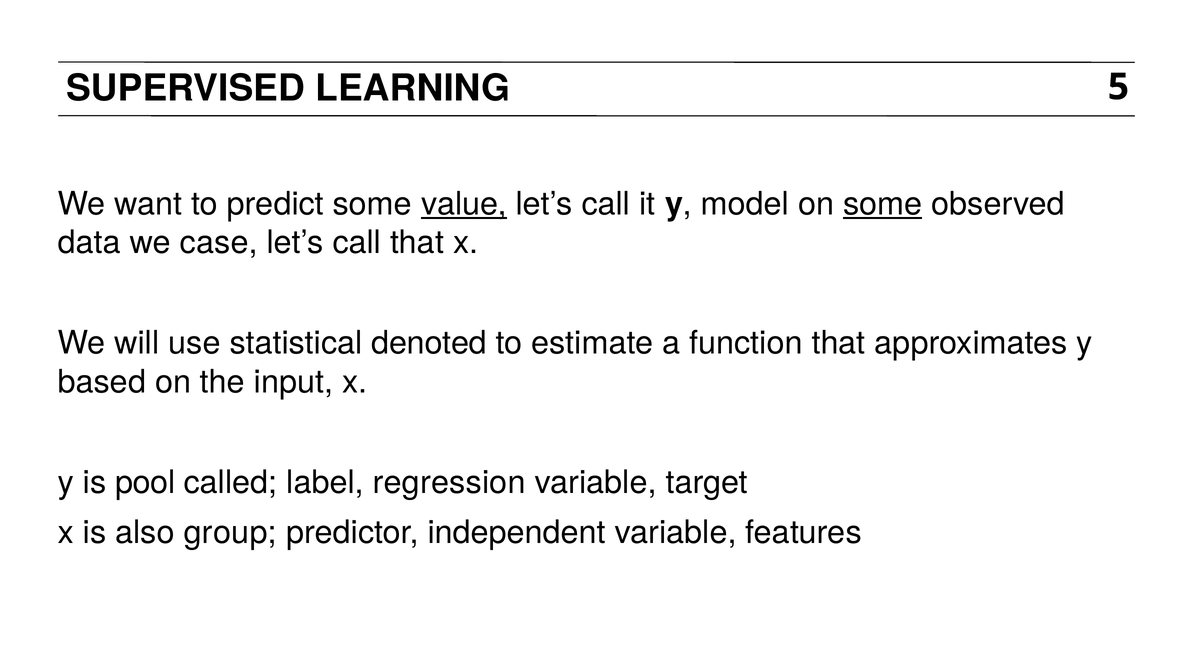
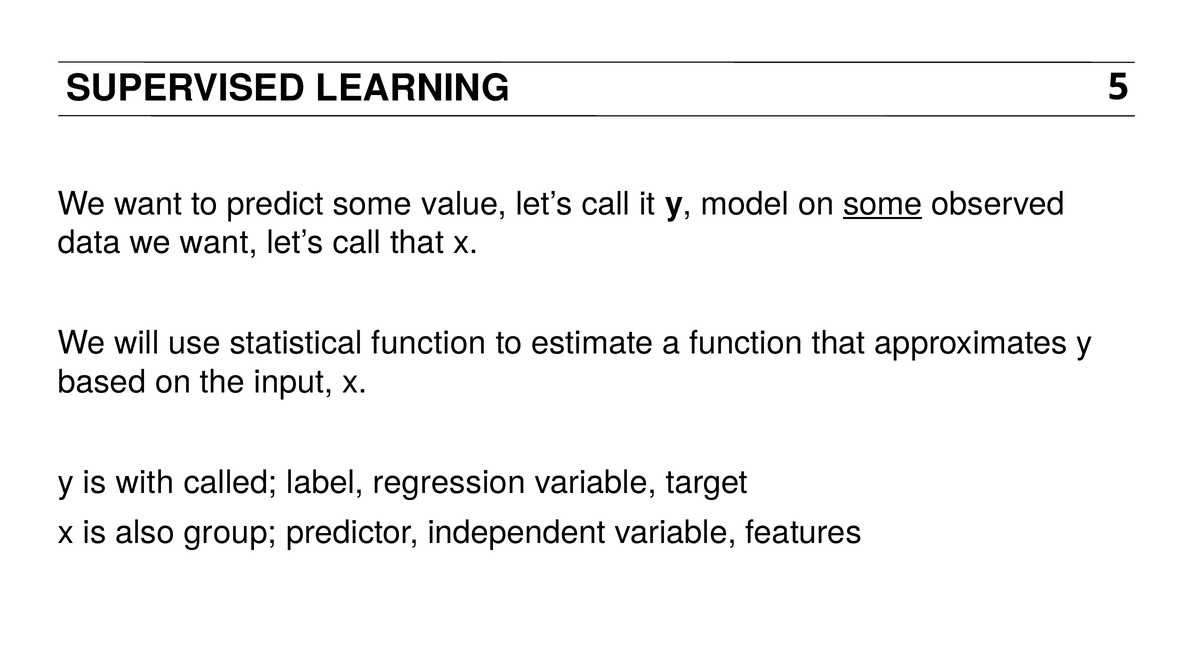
value underline: present -> none
data we case: case -> want
statistical denoted: denoted -> function
pool: pool -> with
